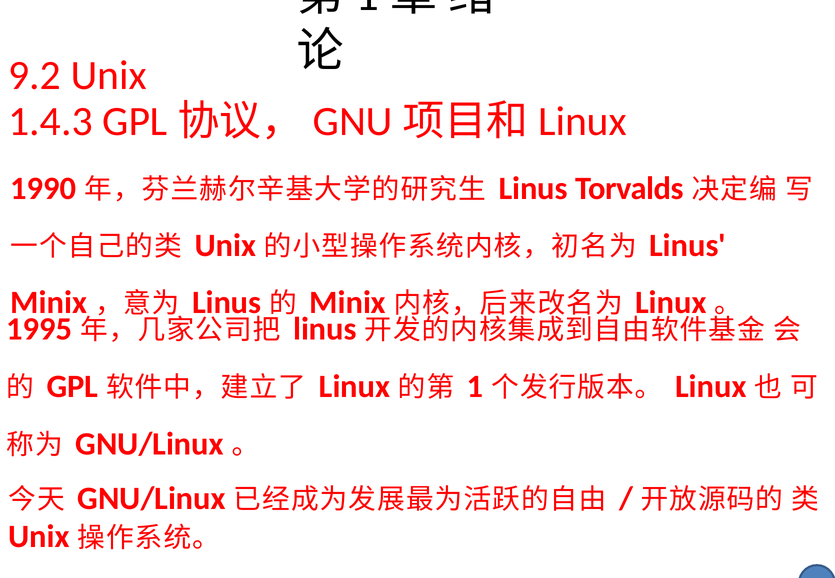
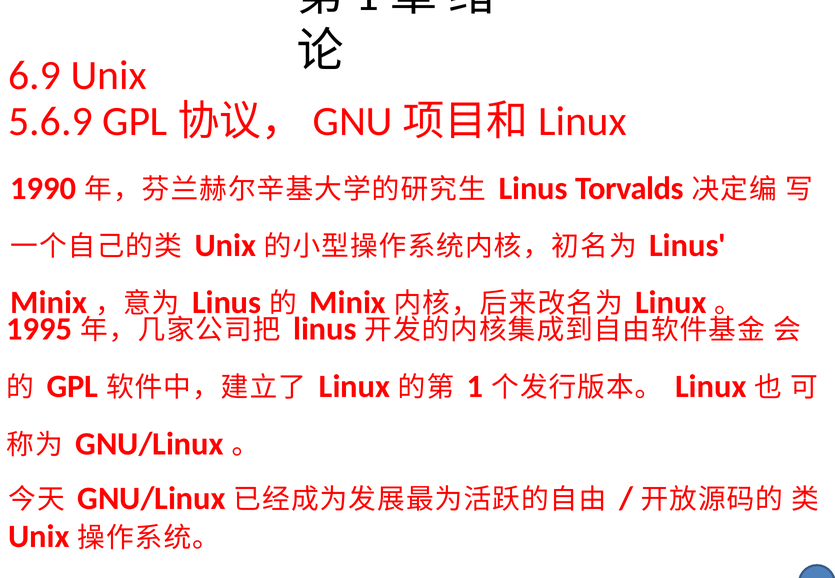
9.2: 9.2 -> 6.9
1.4.3: 1.4.3 -> 5.6.9
